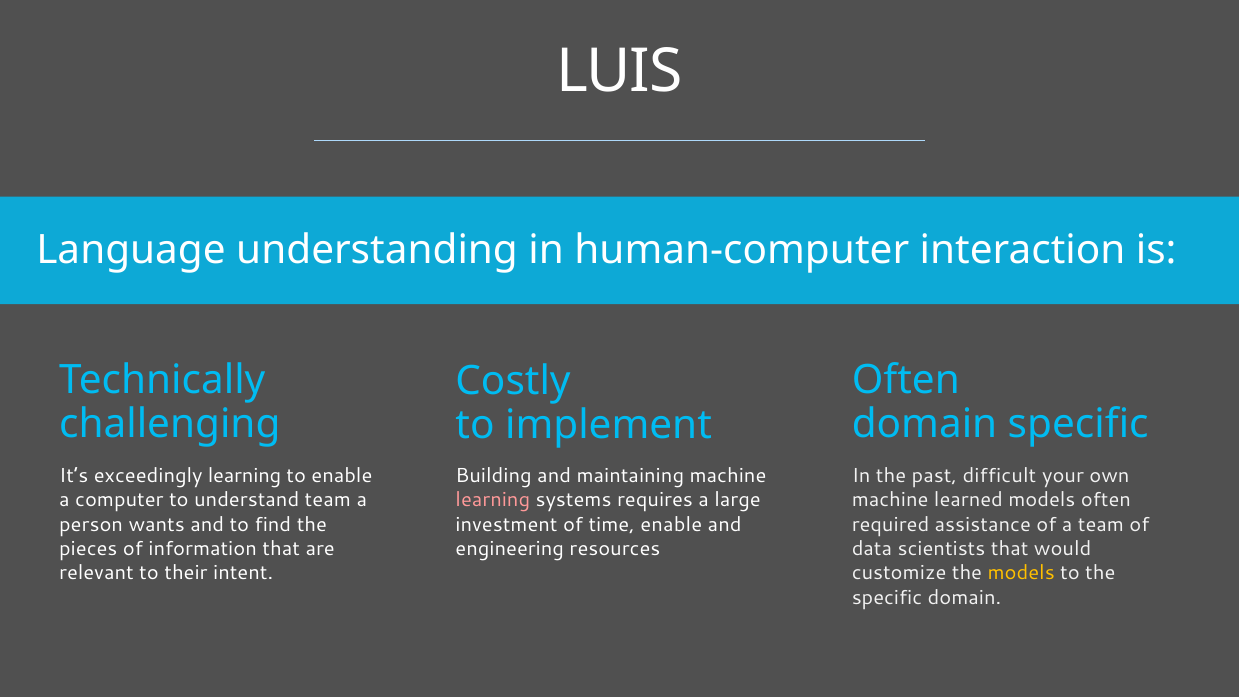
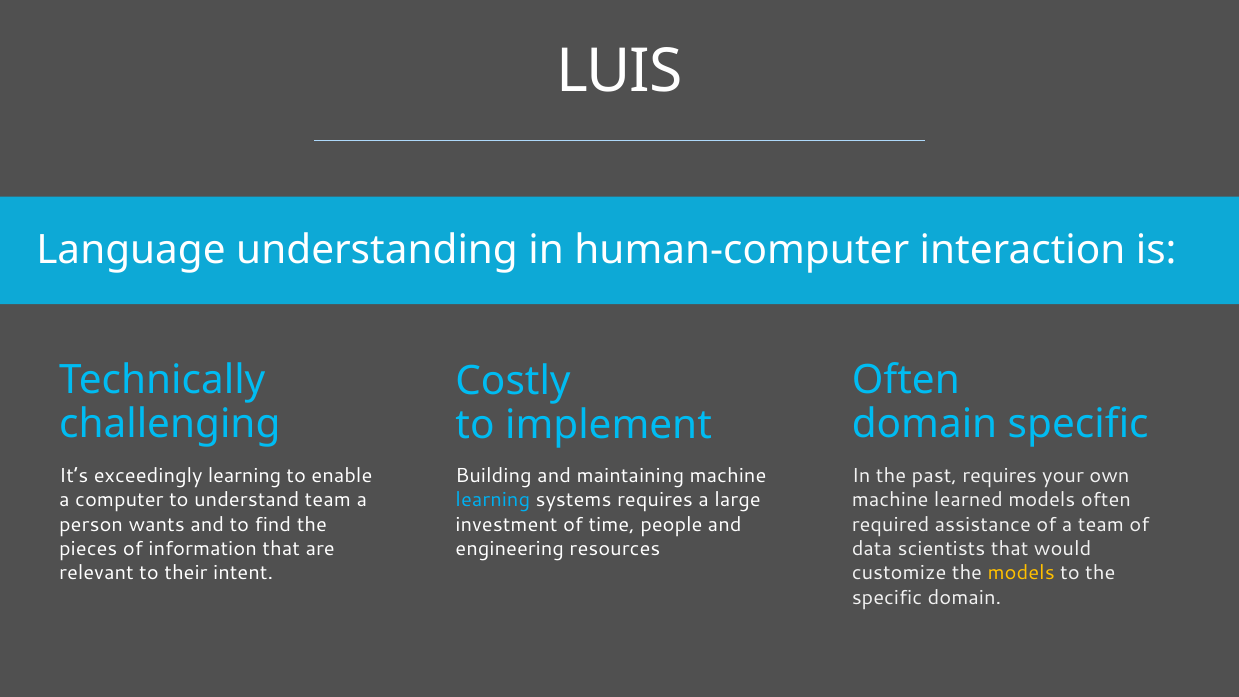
past difficult: difficult -> requires
learning at (493, 500) colour: pink -> light blue
time enable: enable -> people
